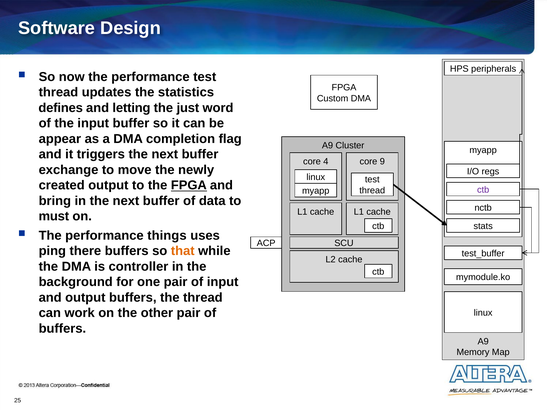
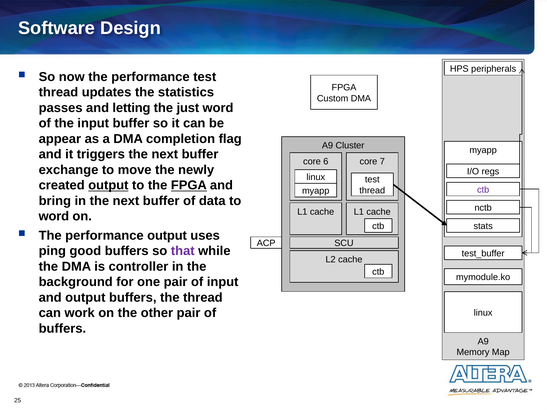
defines: defines -> passes
4: 4 -> 6
9: 9 -> 7
output at (108, 185) underline: none -> present
must at (54, 216): must -> word
performance things: things -> output
there: there -> good
that colour: orange -> purple
